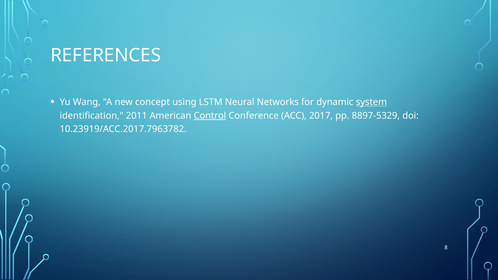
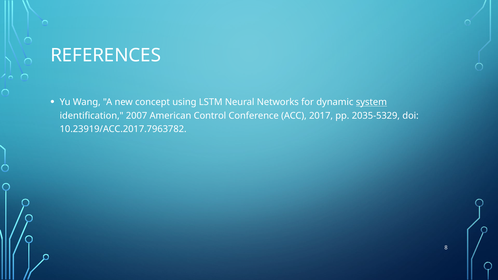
2011: 2011 -> 2007
Control underline: present -> none
8897-5329: 8897-5329 -> 2035-5329
